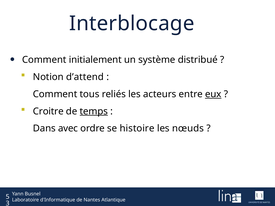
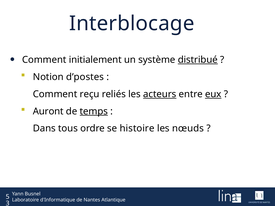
distribué underline: none -> present
d’attend: d’attend -> d’postes
tous: tous -> reçu
acteurs underline: none -> present
Croitre: Croitre -> Auront
avec: avec -> tous
